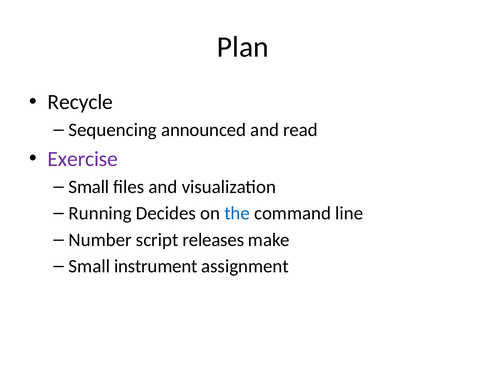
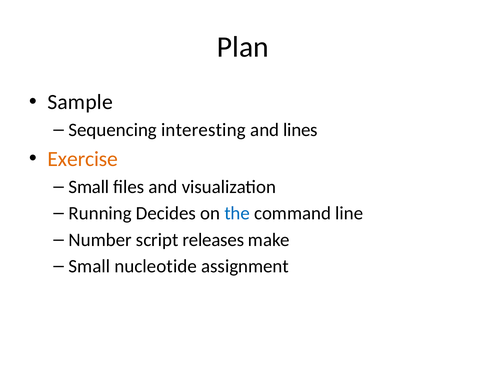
Recycle: Recycle -> Sample
announced: announced -> interesting
read: read -> lines
Exercise colour: purple -> orange
instrument: instrument -> nucleotide
